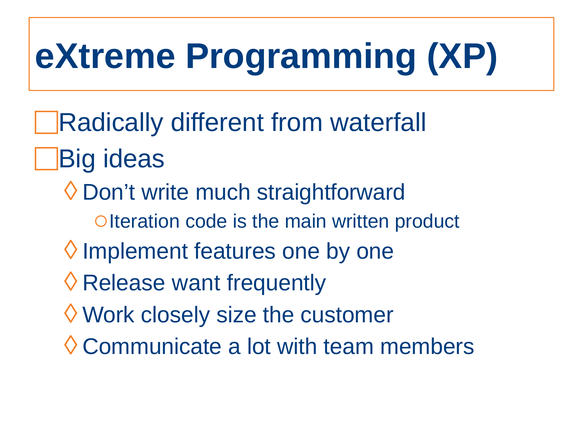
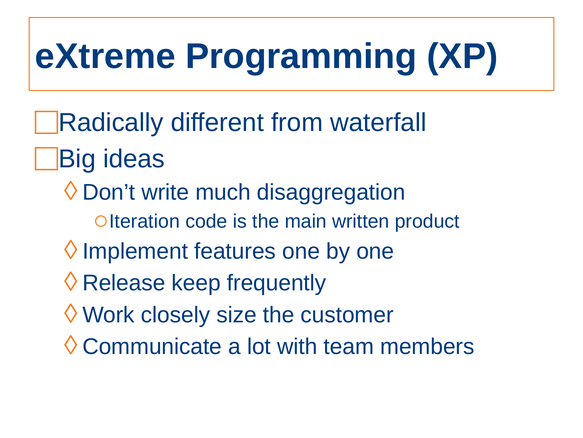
straightforward: straightforward -> disaggregation
want: want -> keep
